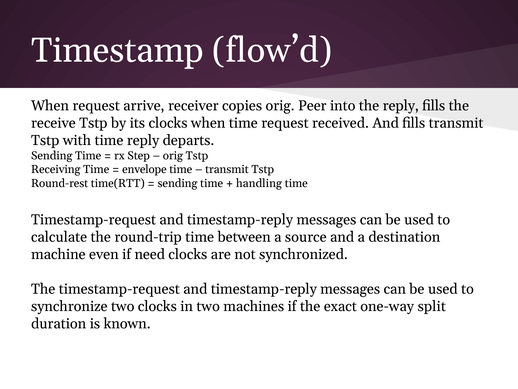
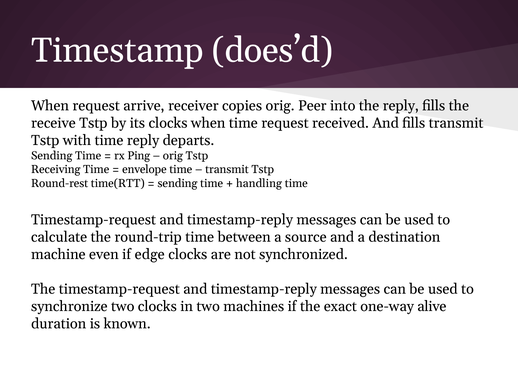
flow’d: flow’d -> does’d
Step: Step -> Ping
need: need -> edge
split: split -> alive
